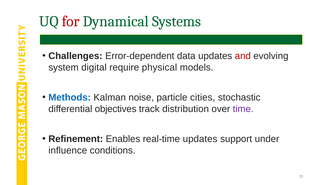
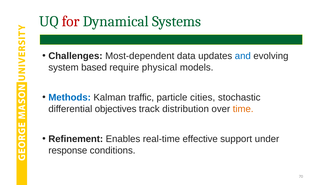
Error-dependent: Error-dependent -> Most-dependent
and colour: red -> blue
digital: digital -> based
noise: noise -> traffic
time colour: purple -> orange
real-time updates: updates -> effective
influence: influence -> response
